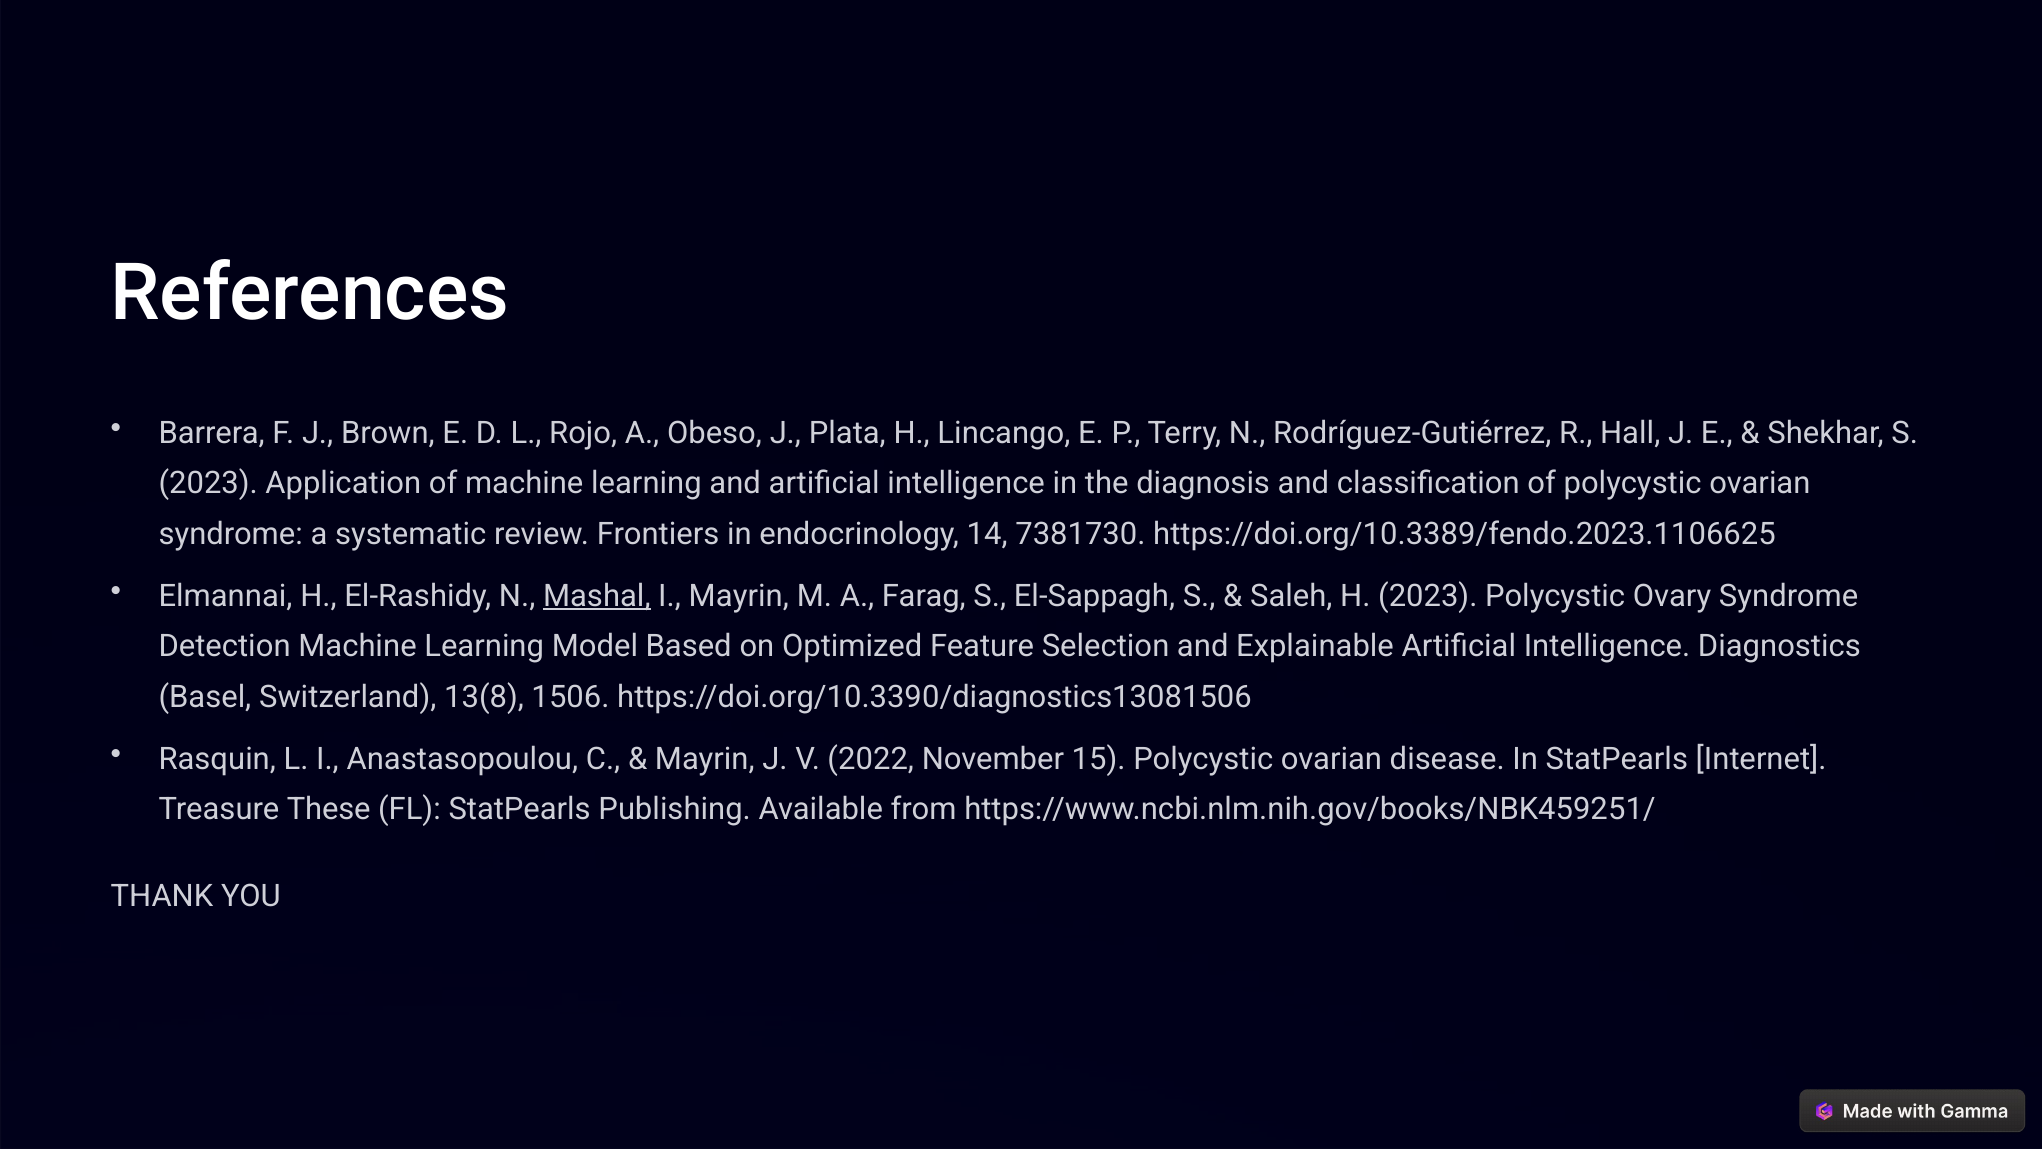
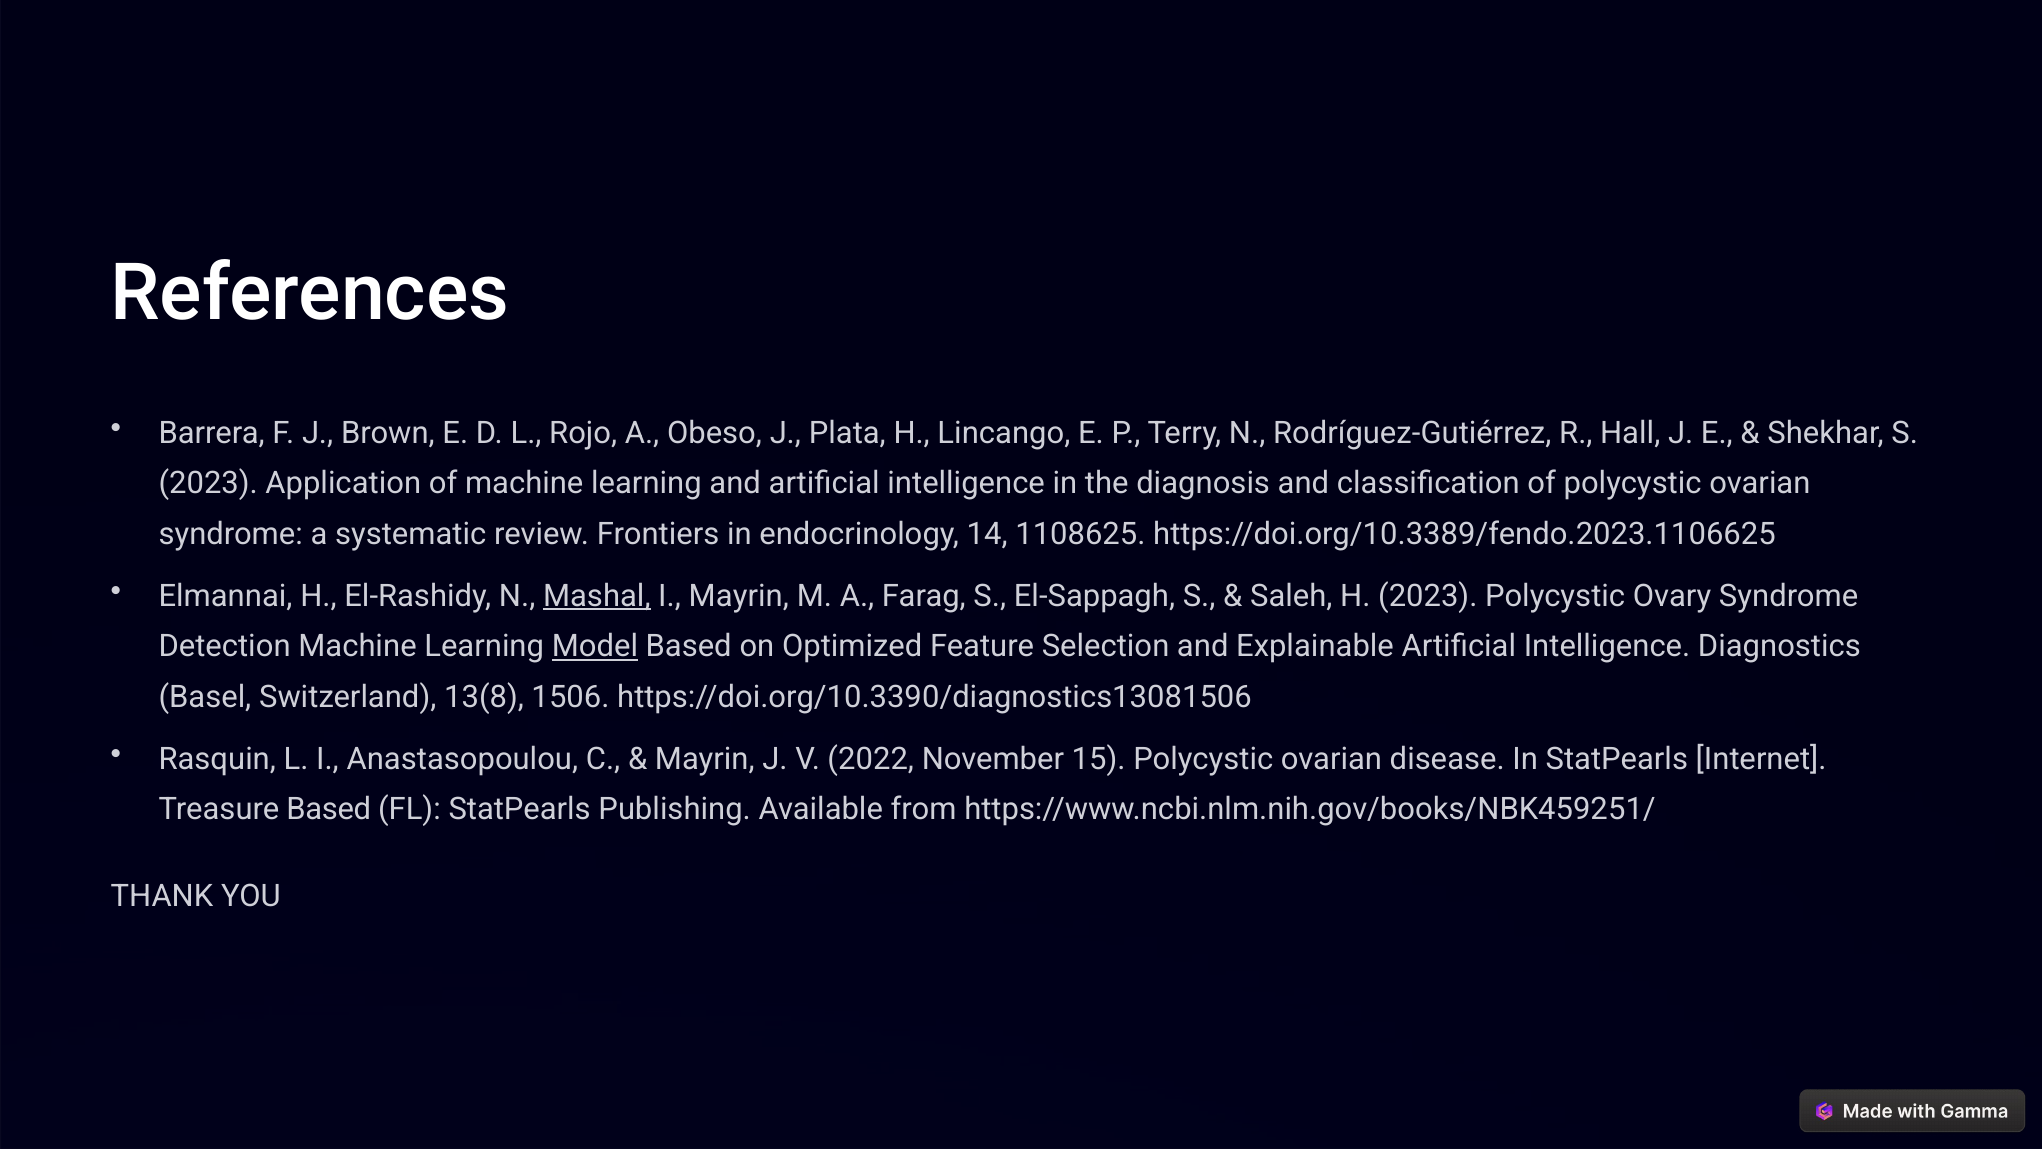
7381730: 7381730 -> 1108625
Model underline: none -> present
Treasure These: These -> Based
